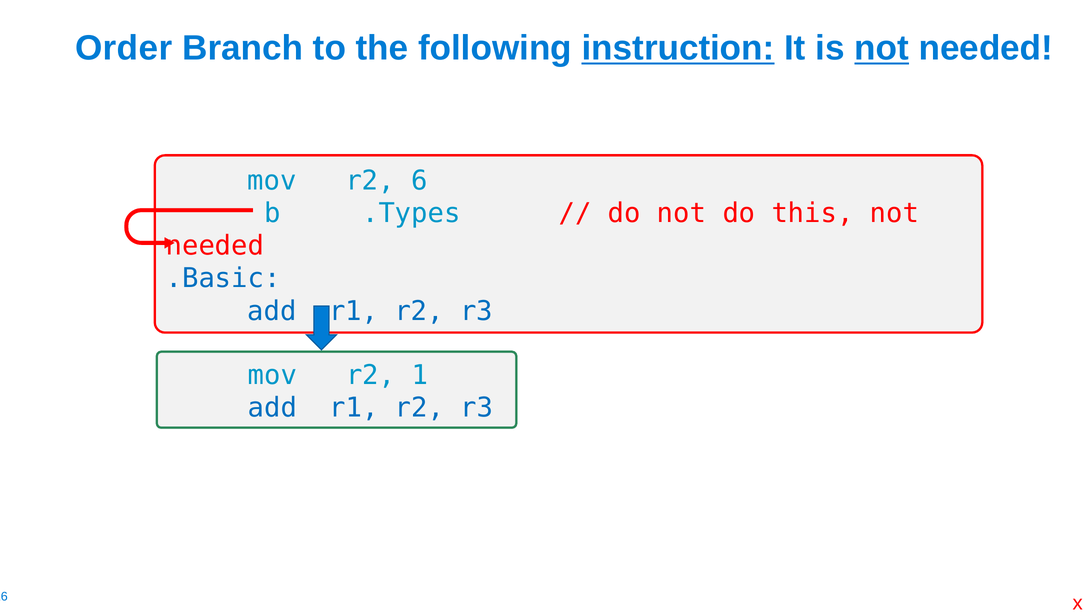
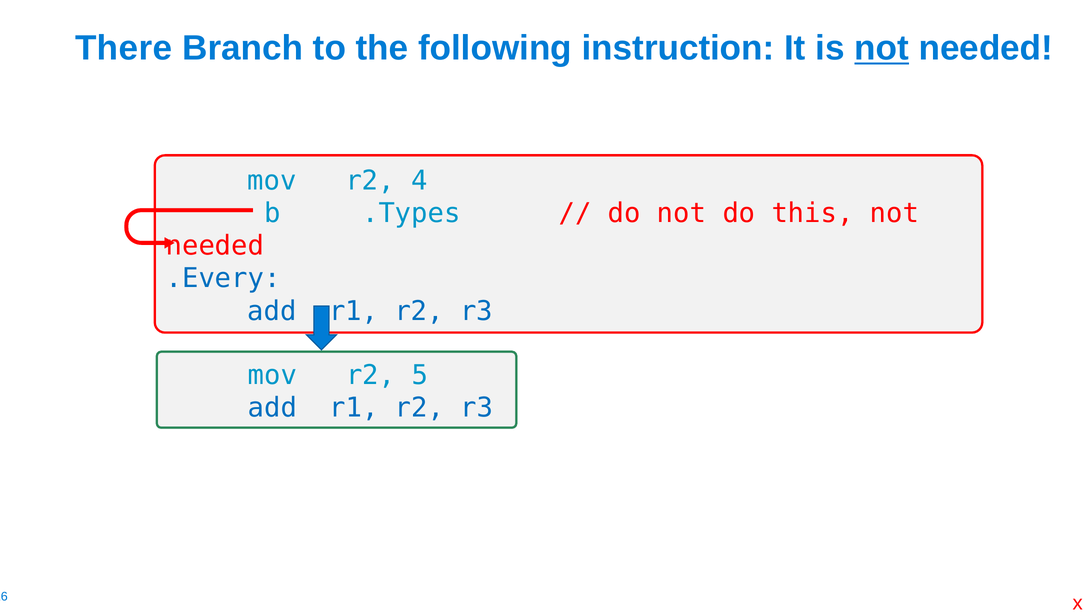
Order: Order -> There
instruction underline: present -> none
6: 6 -> 4
.Basic: .Basic -> .Every
1: 1 -> 5
